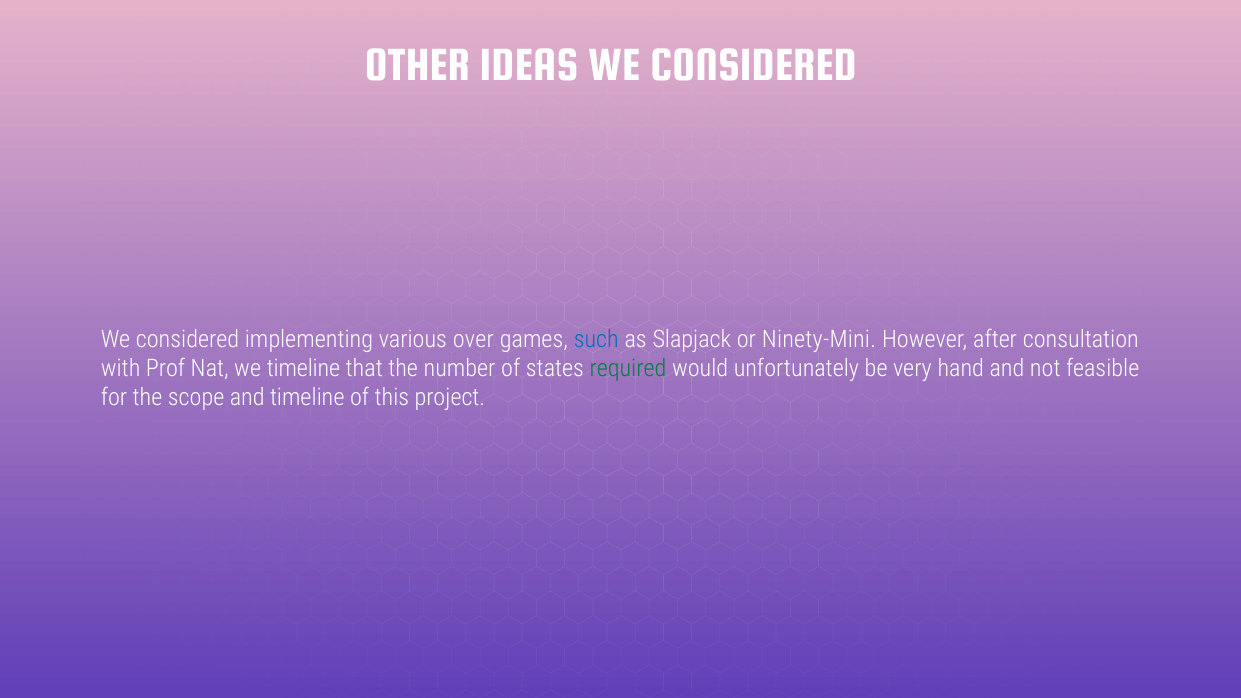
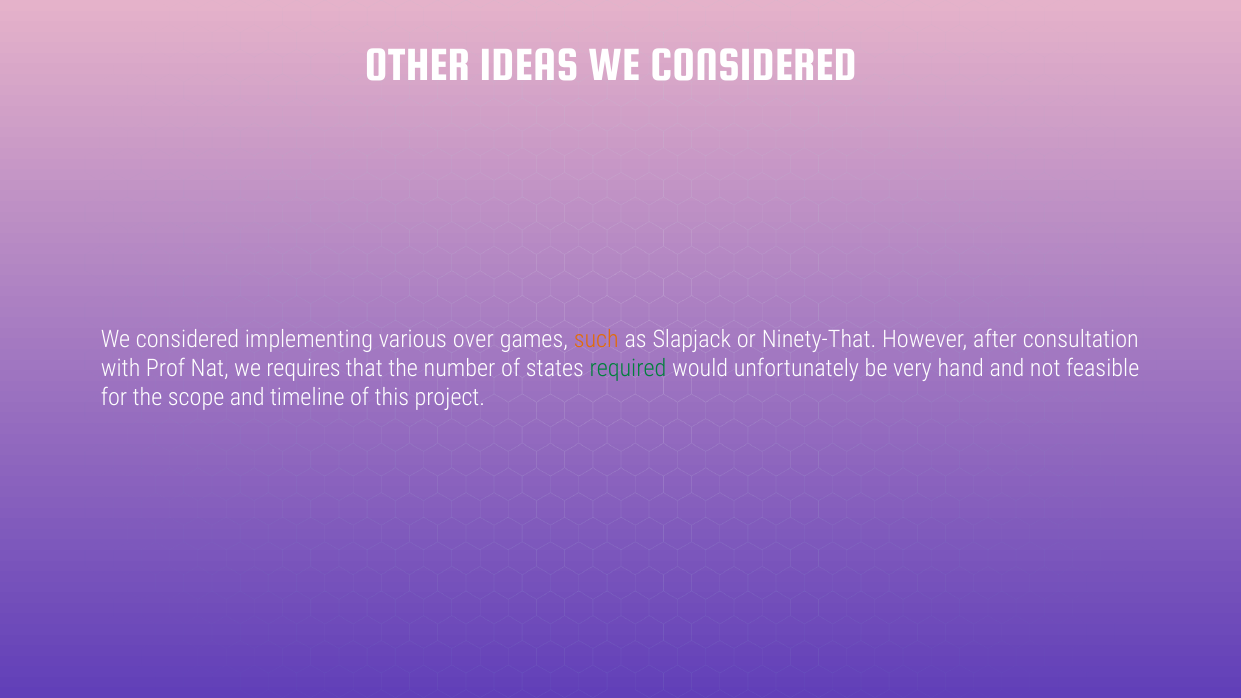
such colour: blue -> orange
Ninety-Mini: Ninety-Mini -> Ninety-That
we timeline: timeline -> requires
